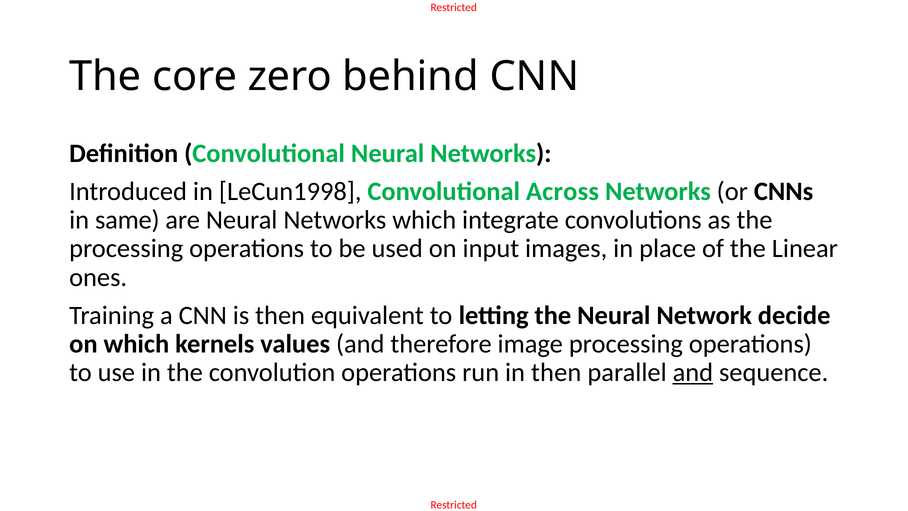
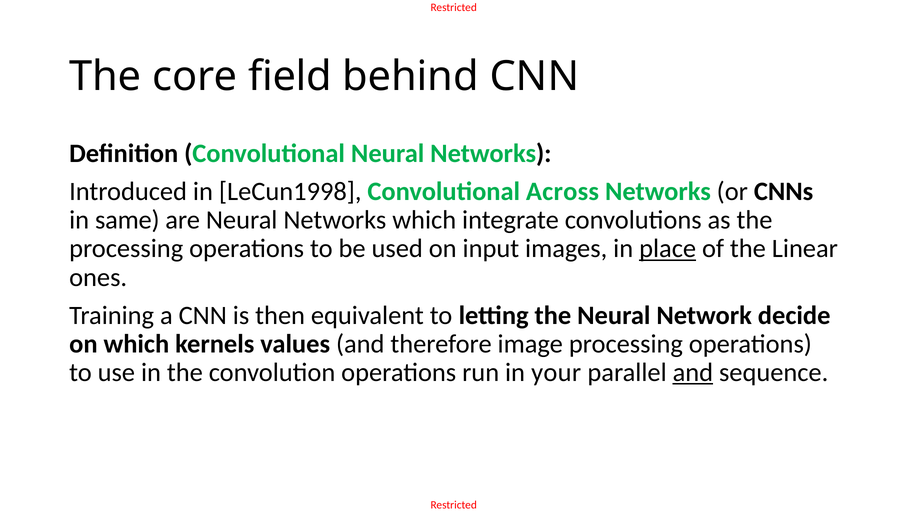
zero: zero -> field
place underline: none -> present
in then: then -> your
